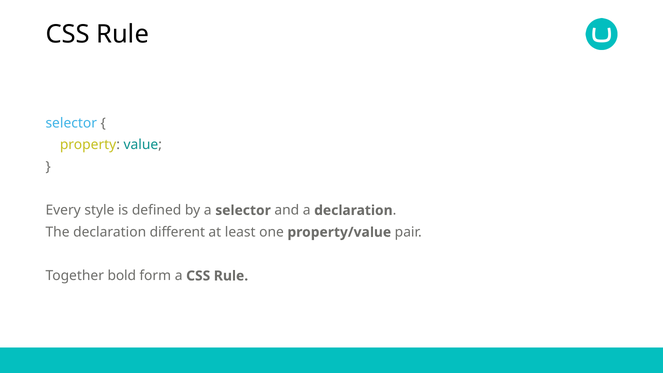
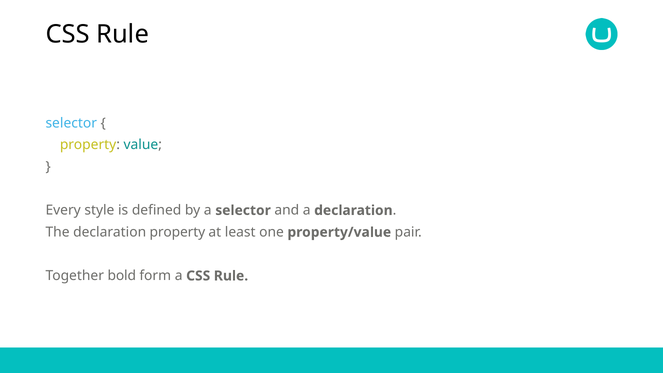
declaration different: different -> property
